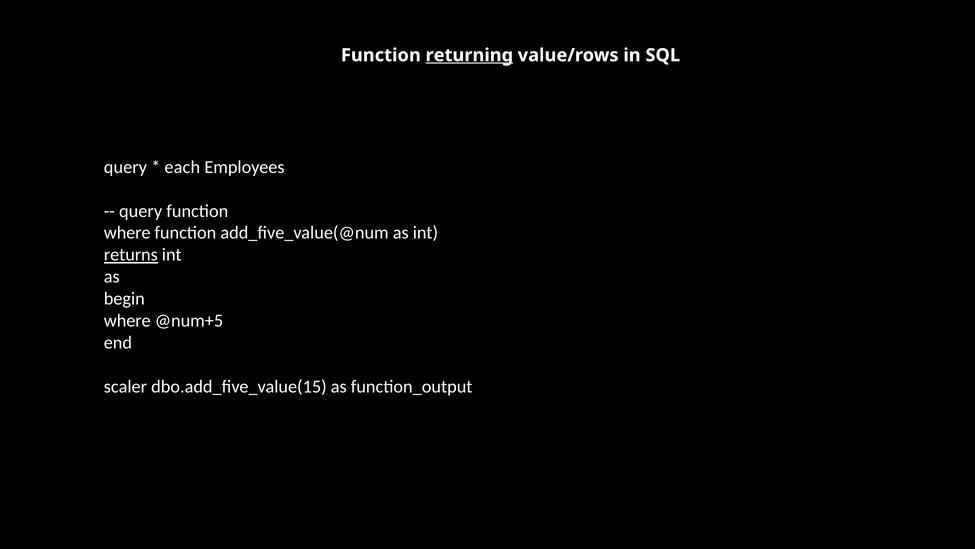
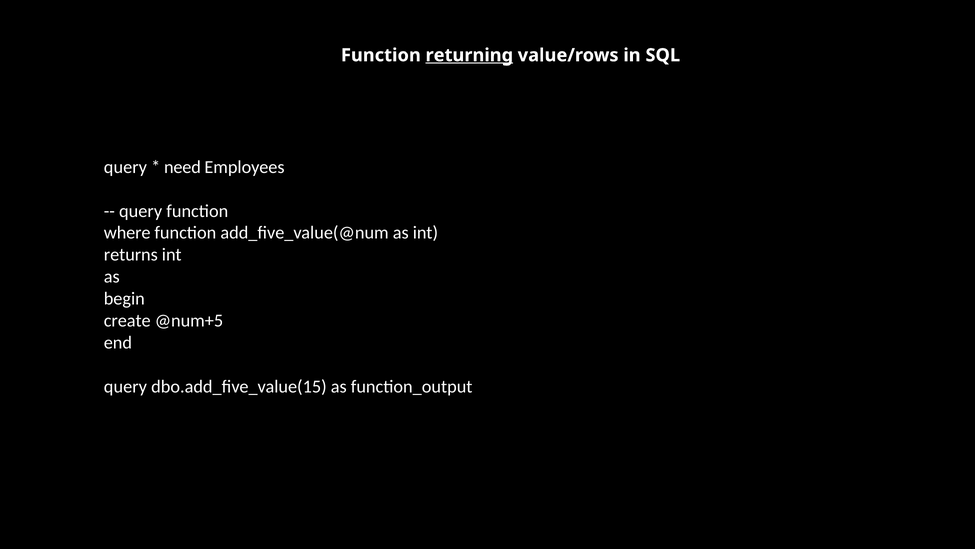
each: each -> need
returns underline: present -> none
where at (127, 320): where -> create
scaler at (125, 386): scaler -> query
